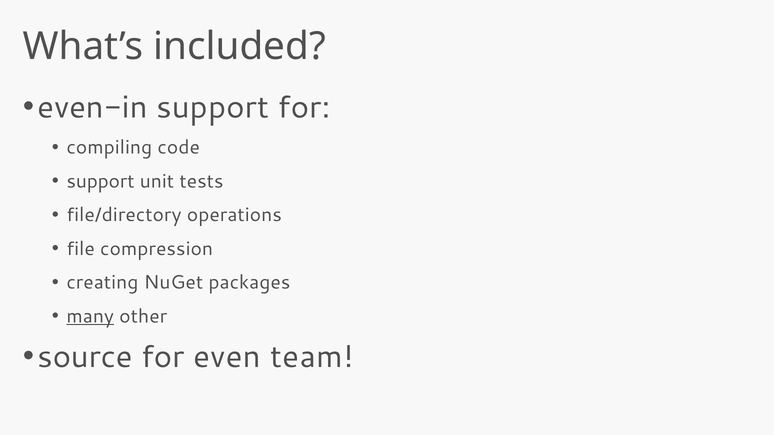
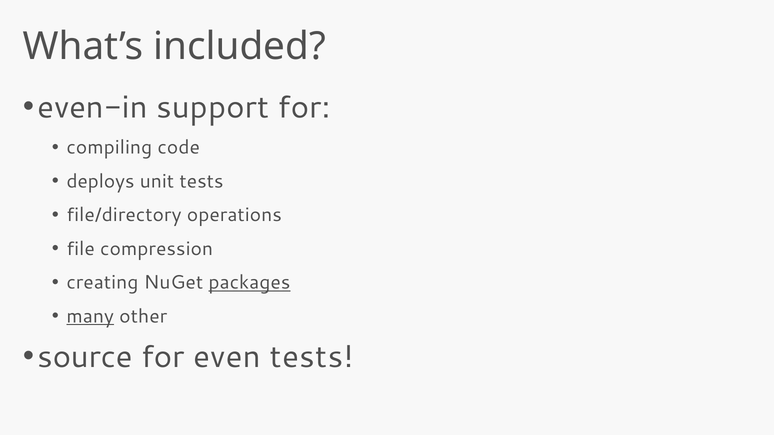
support at (101, 181): support -> deploys
packages underline: none -> present
even team: team -> tests
